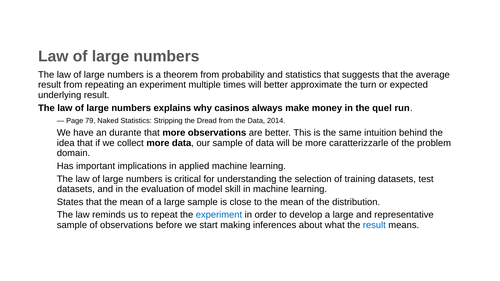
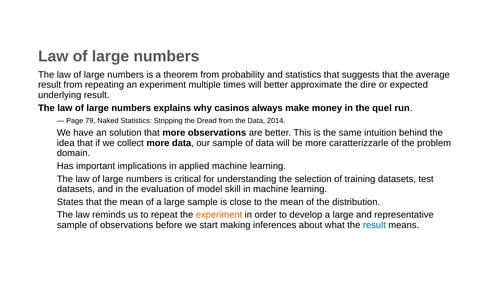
turn: turn -> dire
durante: durante -> solution
experiment at (219, 215) colour: blue -> orange
